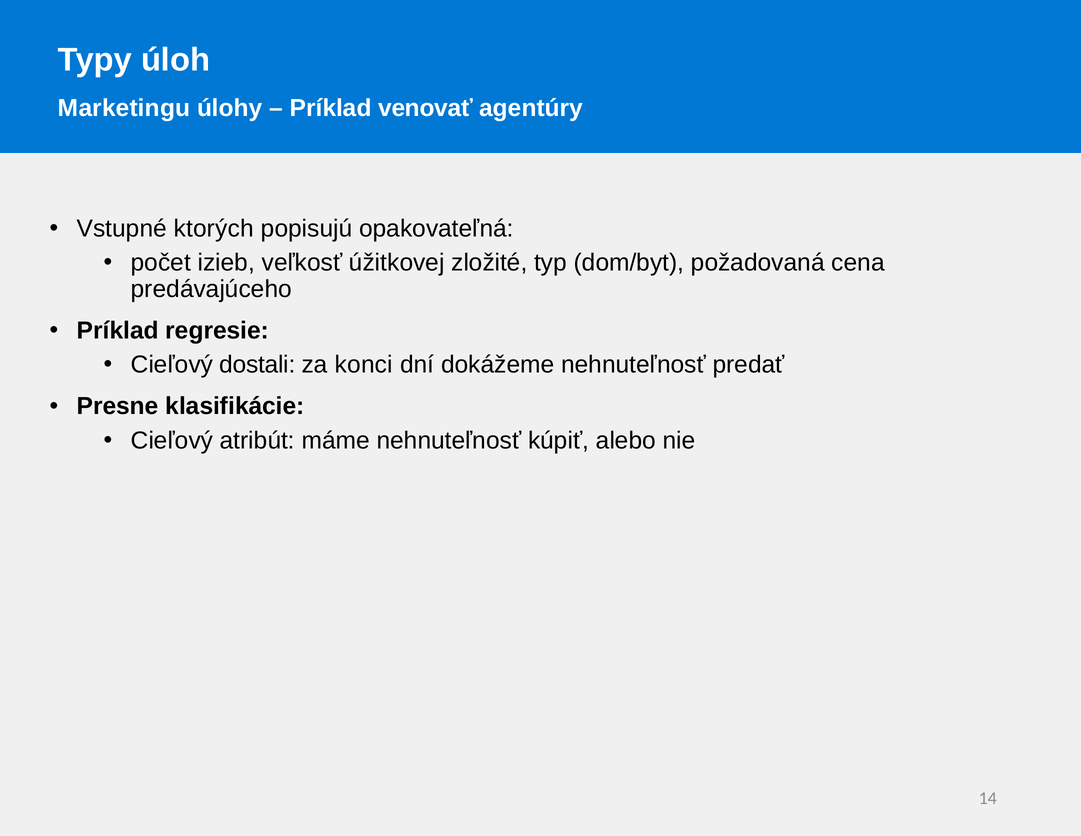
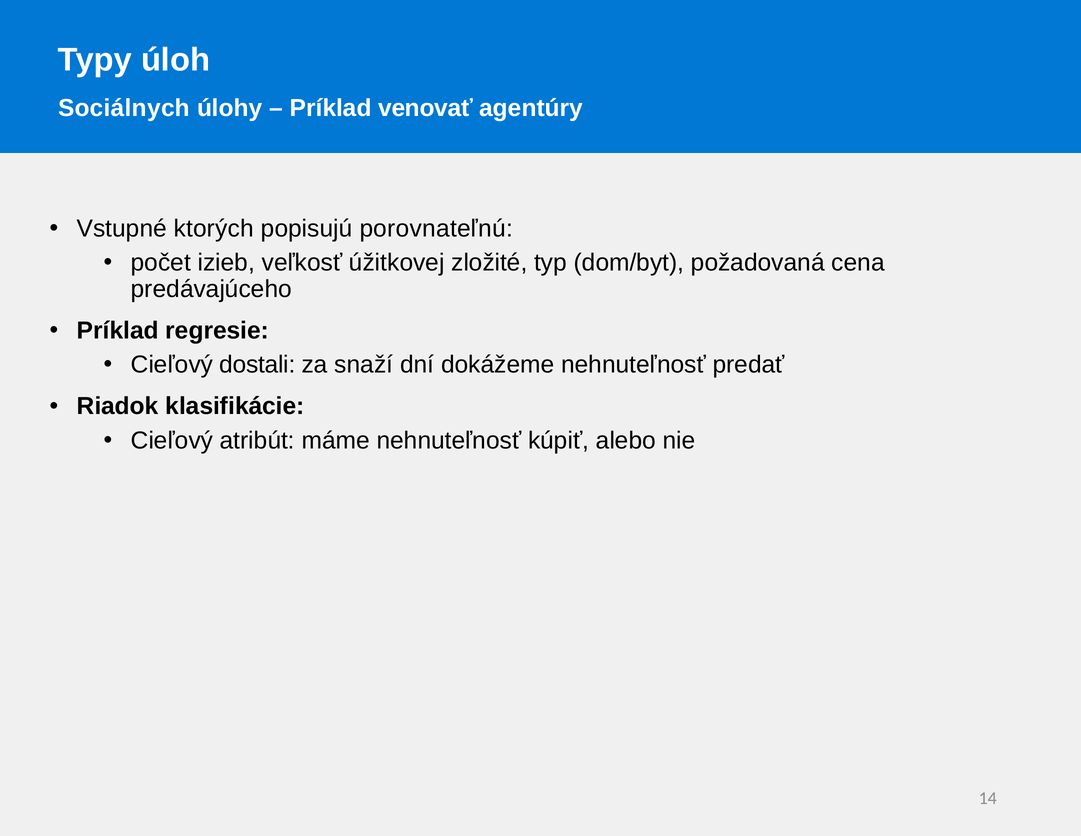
Marketingu: Marketingu -> Sociálnych
opakovateľná: opakovateľná -> porovnateľnú
konci: konci -> snaží
Presne: Presne -> Riadok
